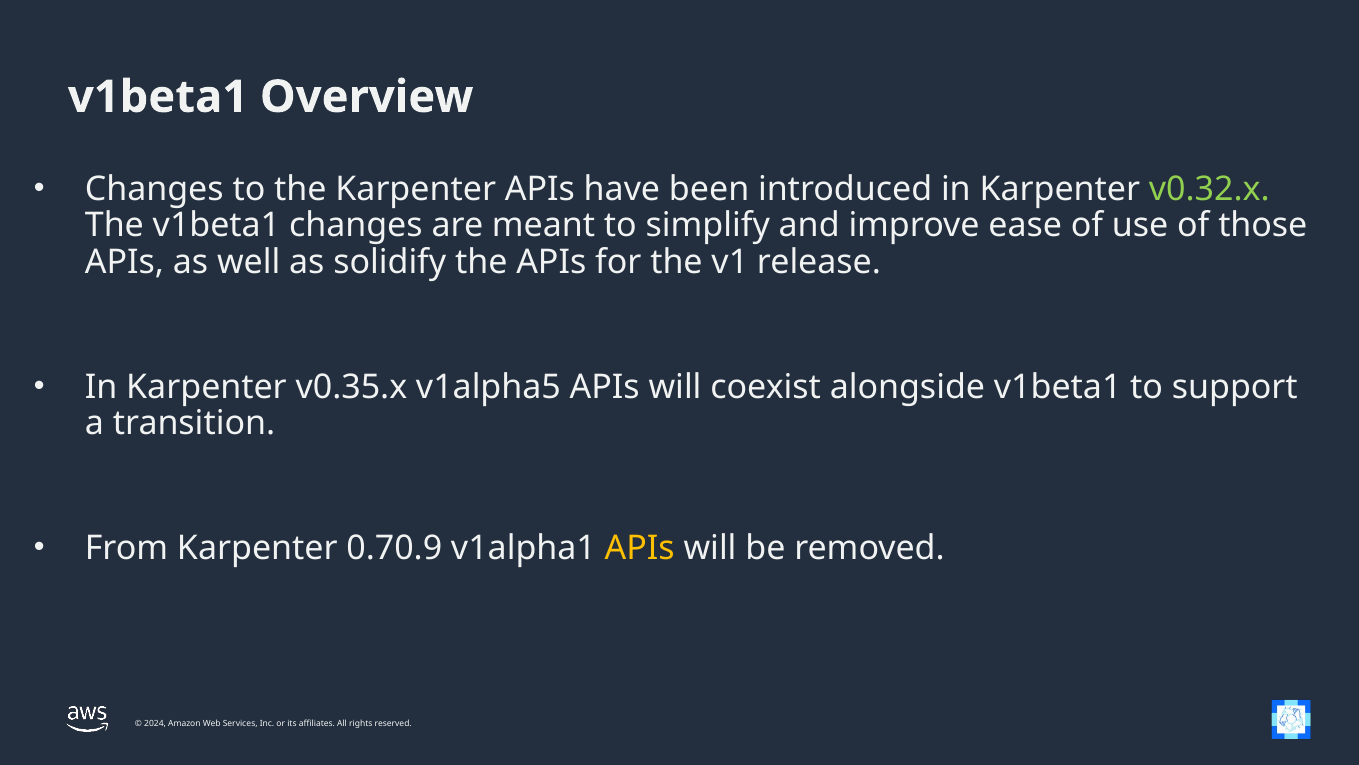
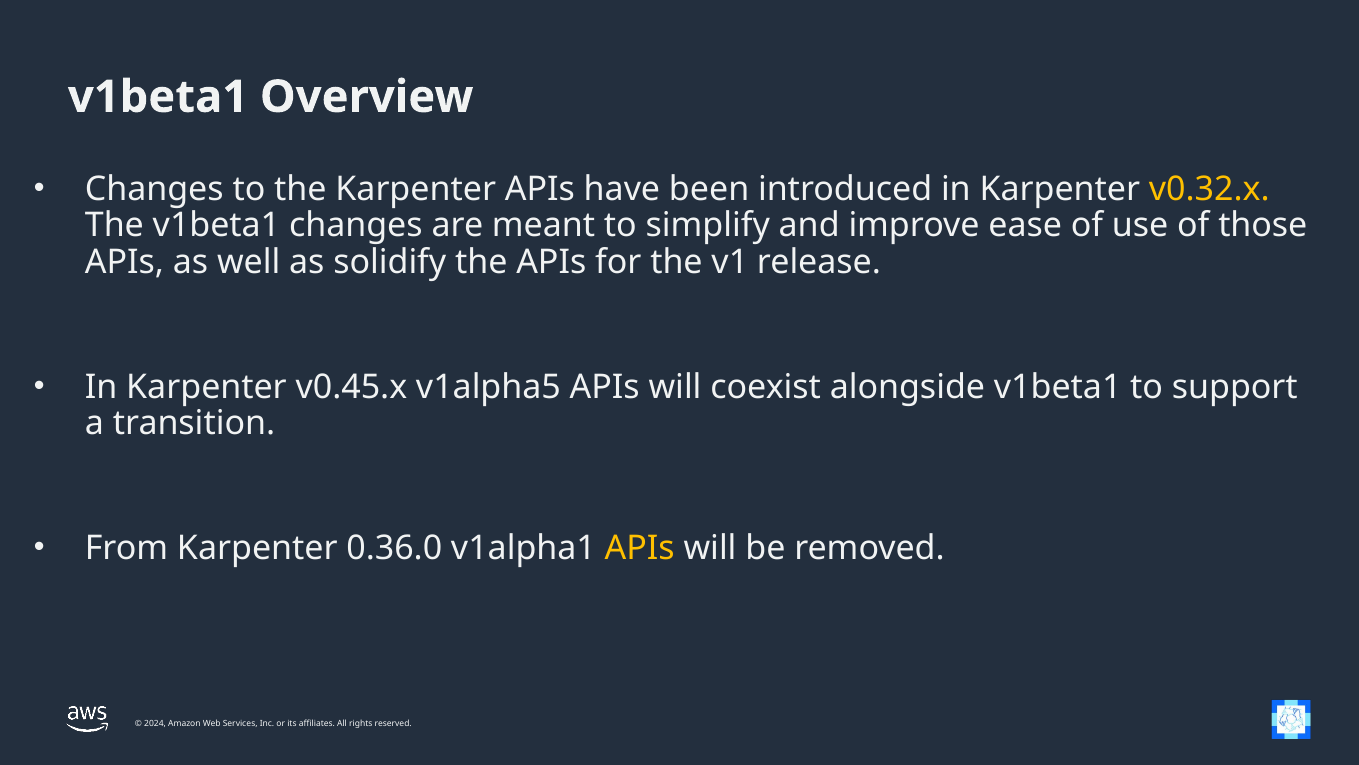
v0.32.x colour: light green -> yellow
v0.35.x: v0.35.x -> v0.45.x
0.70.9: 0.70.9 -> 0.36.0
